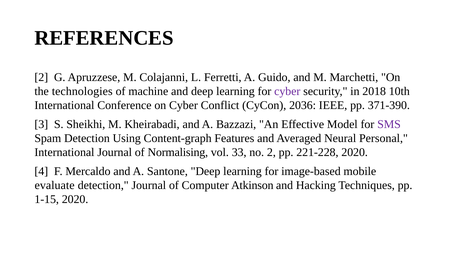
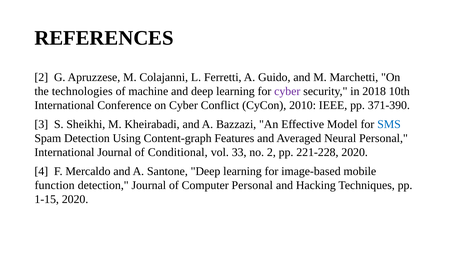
2036: 2036 -> 2010
SMS colour: purple -> blue
Normalising: Normalising -> Conditional
evaluate: evaluate -> function
Computer Atkinson: Atkinson -> Personal
